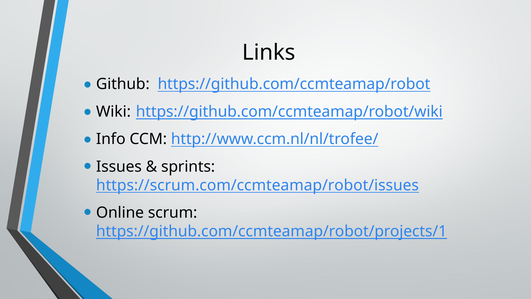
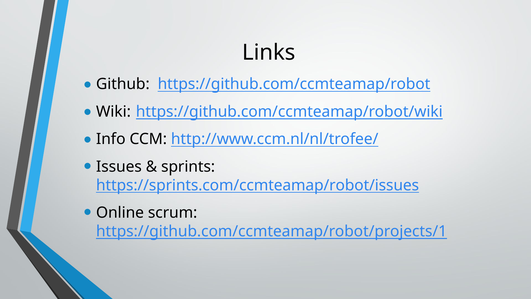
https://scrum.com/ccmteamap/robot/issues: https://scrum.com/ccmteamap/robot/issues -> https://sprints.com/ccmteamap/robot/issues
